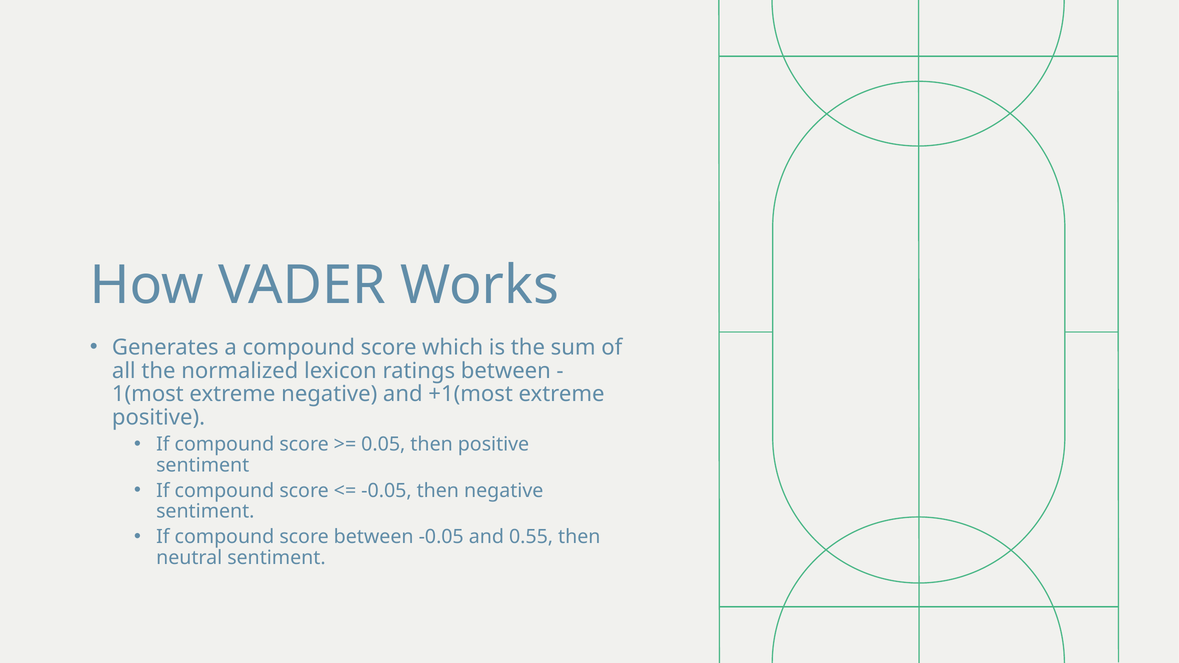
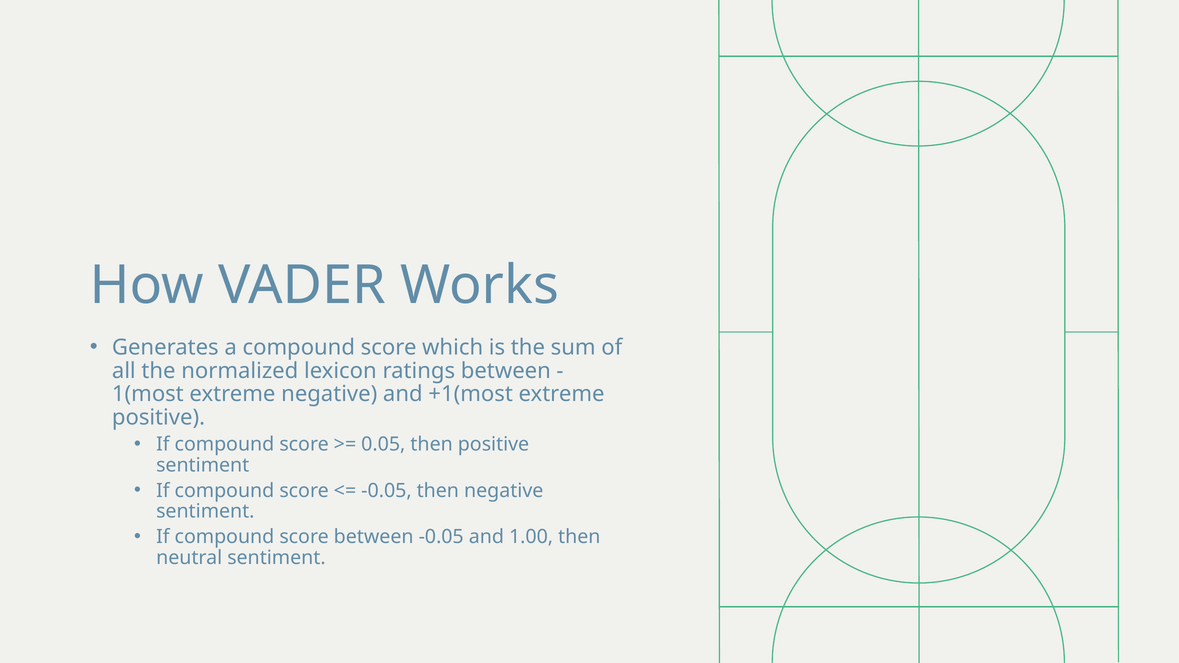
0.55: 0.55 -> 1.00
